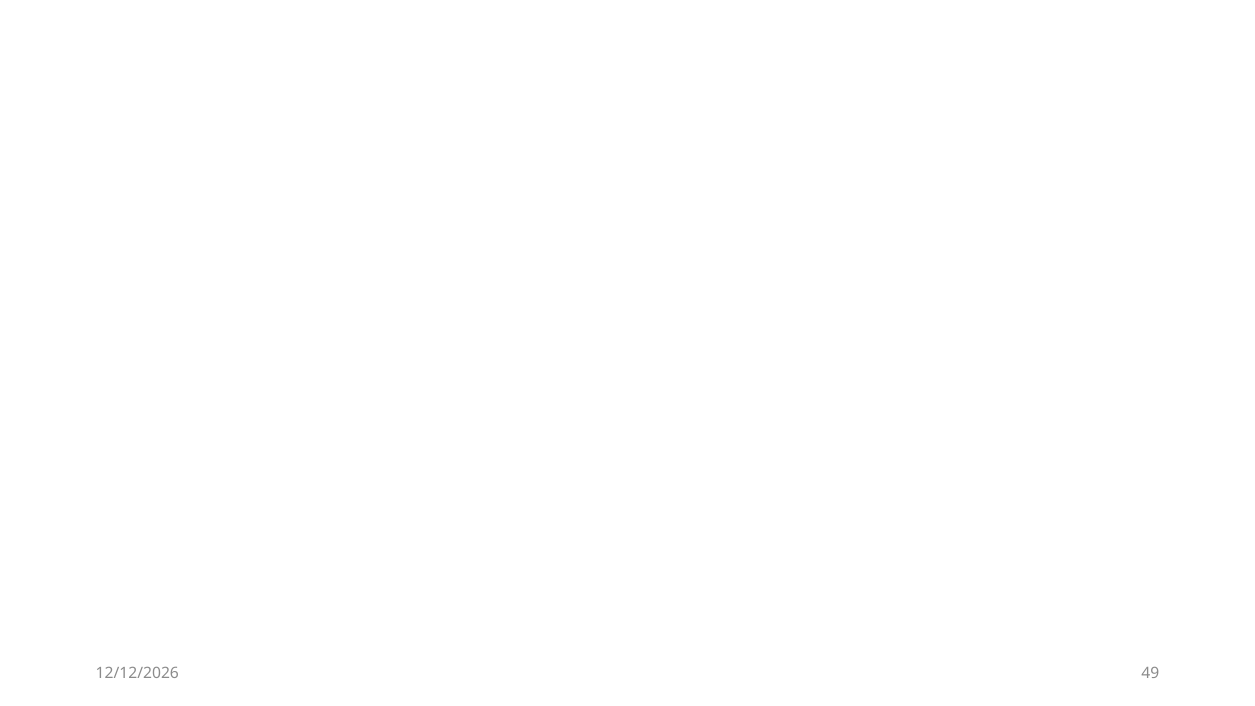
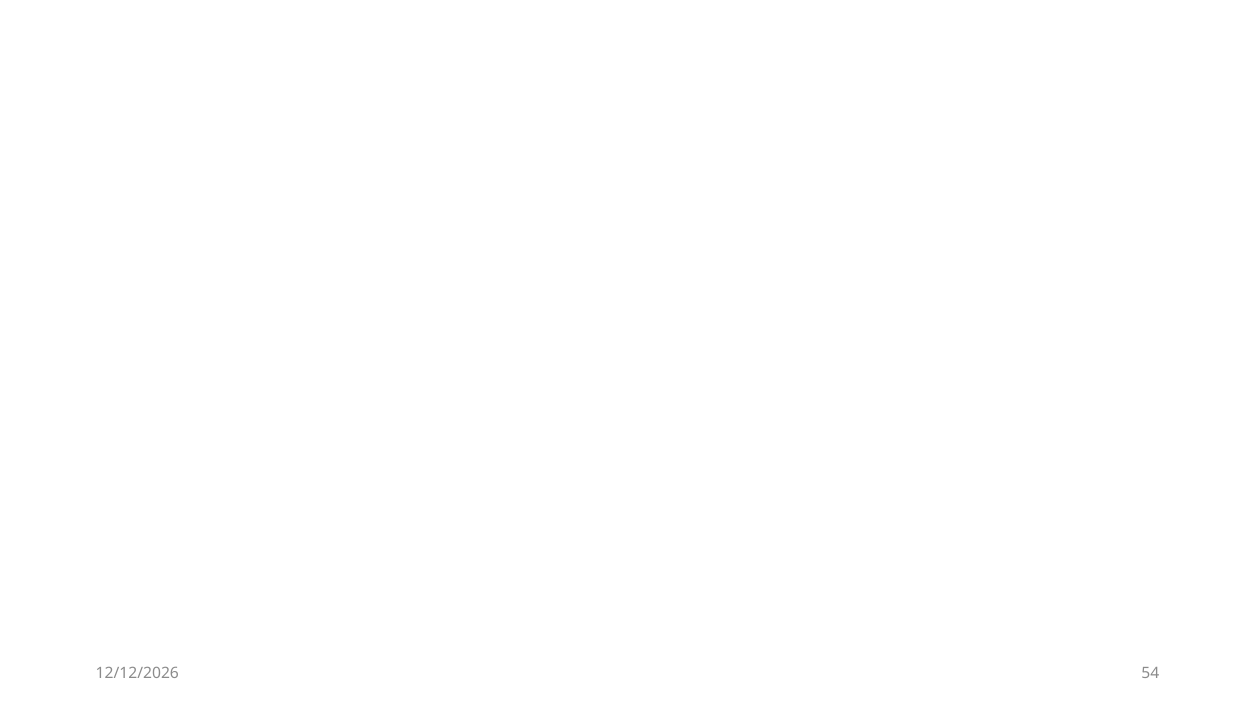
49: 49 -> 54
